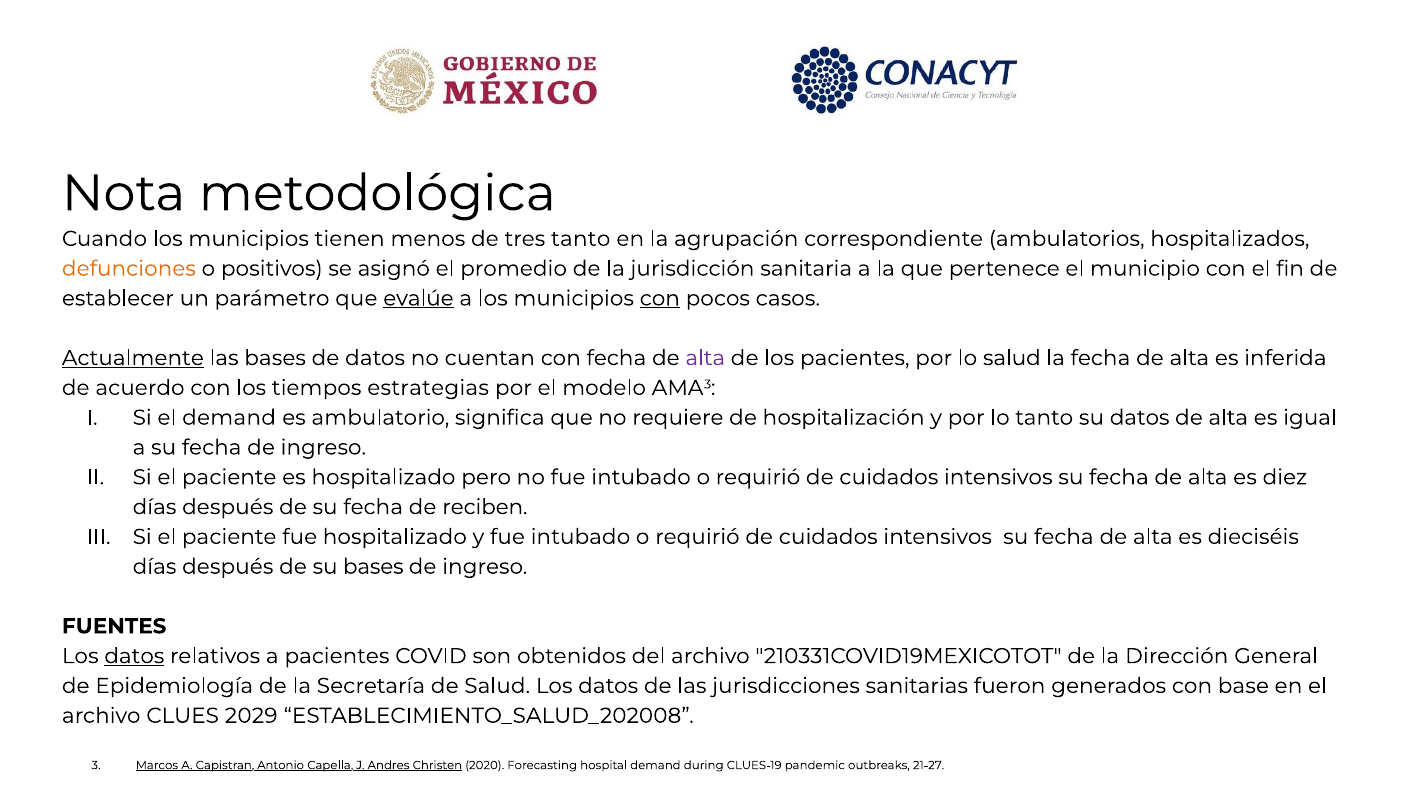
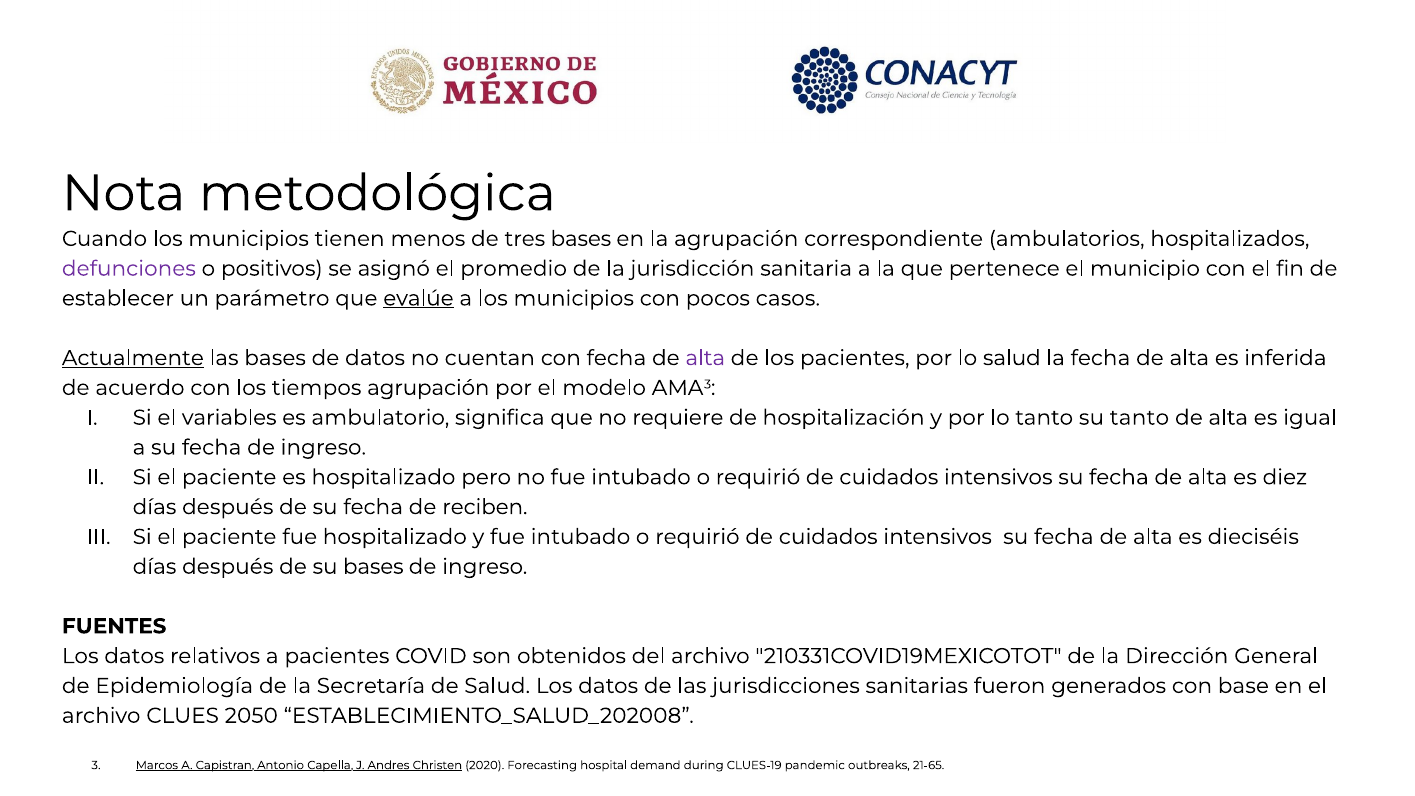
tres tanto: tanto -> bases
defunciones colour: orange -> purple
con at (660, 298) underline: present -> none
tiempos estrategias: estrategias -> agrupación
el demand: demand -> variables
su datos: datos -> tanto
datos at (134, 656) underline: present -> none
2029: 2029 -> 2050
21-27: 21-27 -> 21-65
